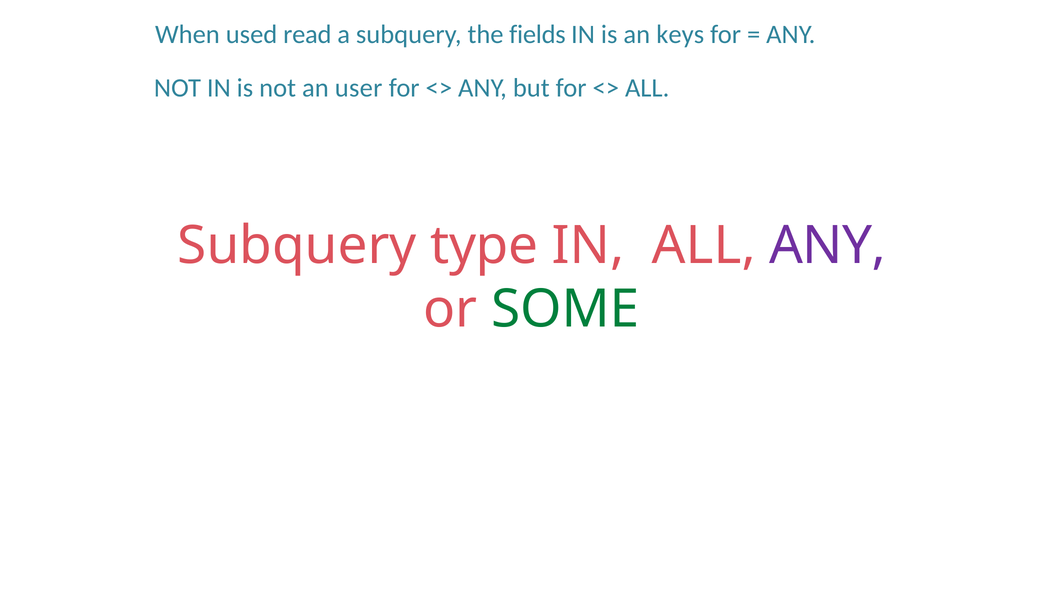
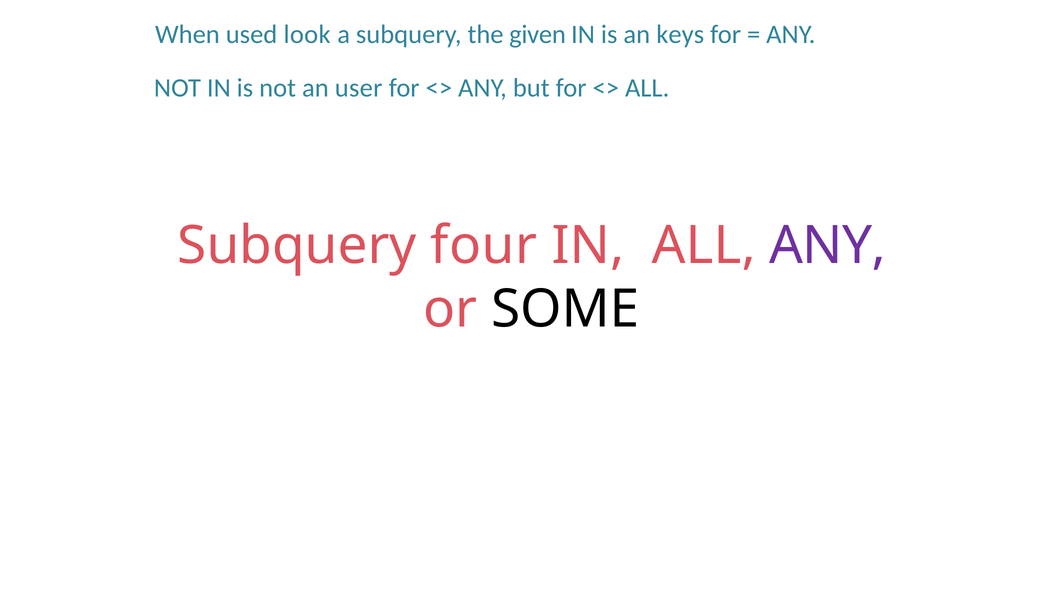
read: read -> look
fields: fields -> given
type: type -> four
SOME colour: green -> black
